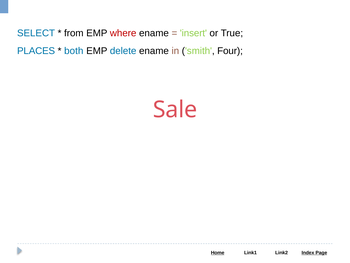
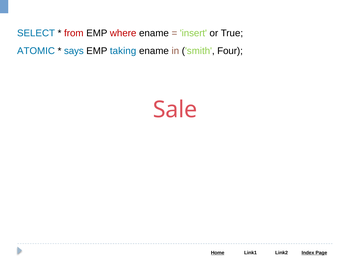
from colour: black -> red
PLACES: PLACES -> ATOMIC
both: both -> says
delete: delete -> taking
